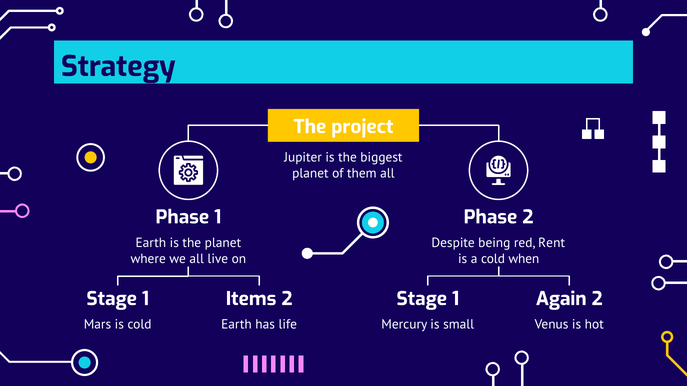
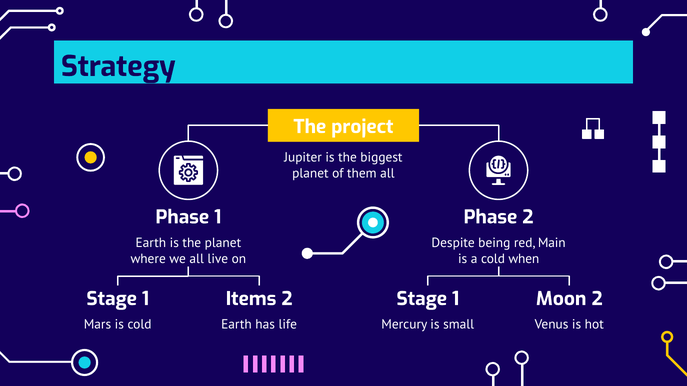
Rent: Rent -> Main
Again: Again -> Moon
